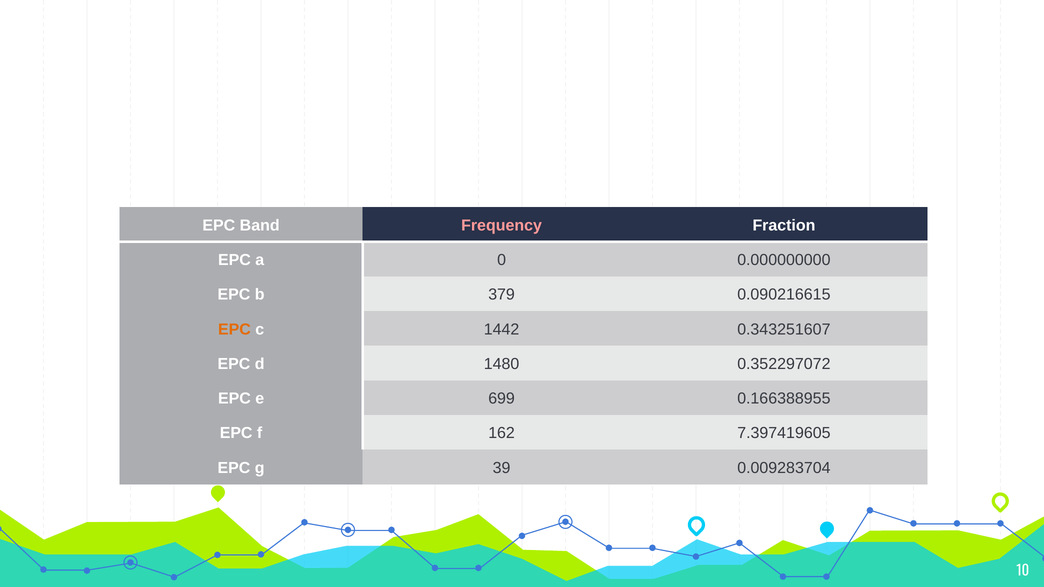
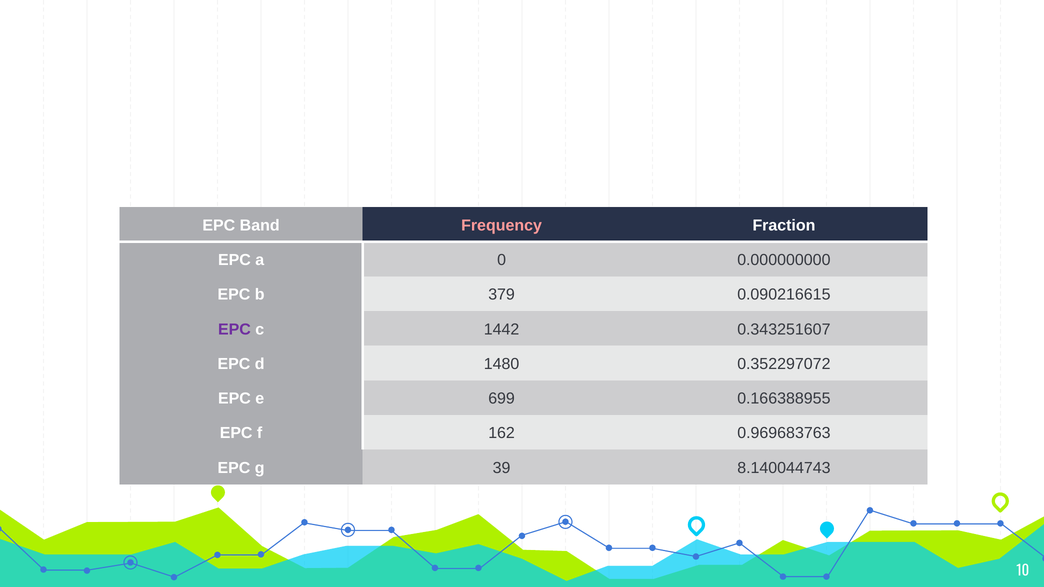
EPC at (234, 329) colour: orange -> purple
7.397419605: 7.397419605 -> 0.969683763
0.009283704: 0.009283704 -> 8.140044743
